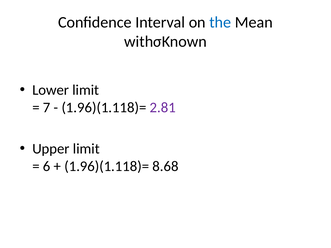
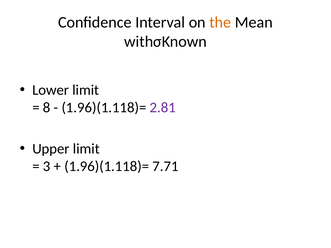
the colour: blue -> orange
7: 7 -> 8
6: 6 -> 3
8.68: 8.68 -> 7.71
